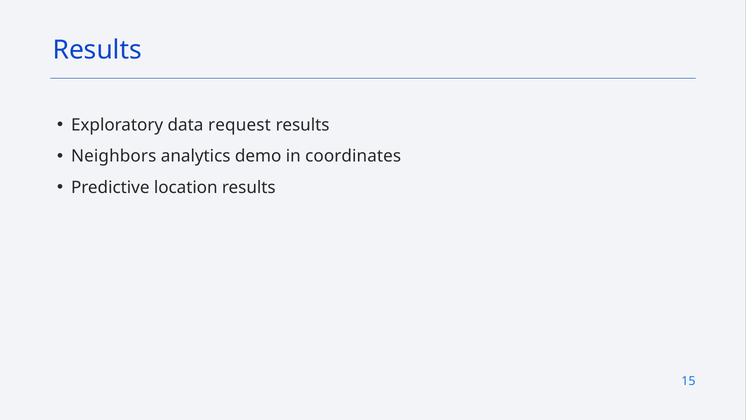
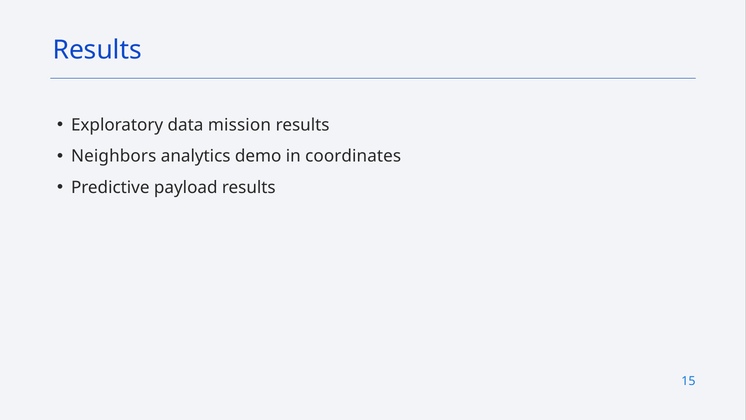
request: request -> mission
location: location -> payload
